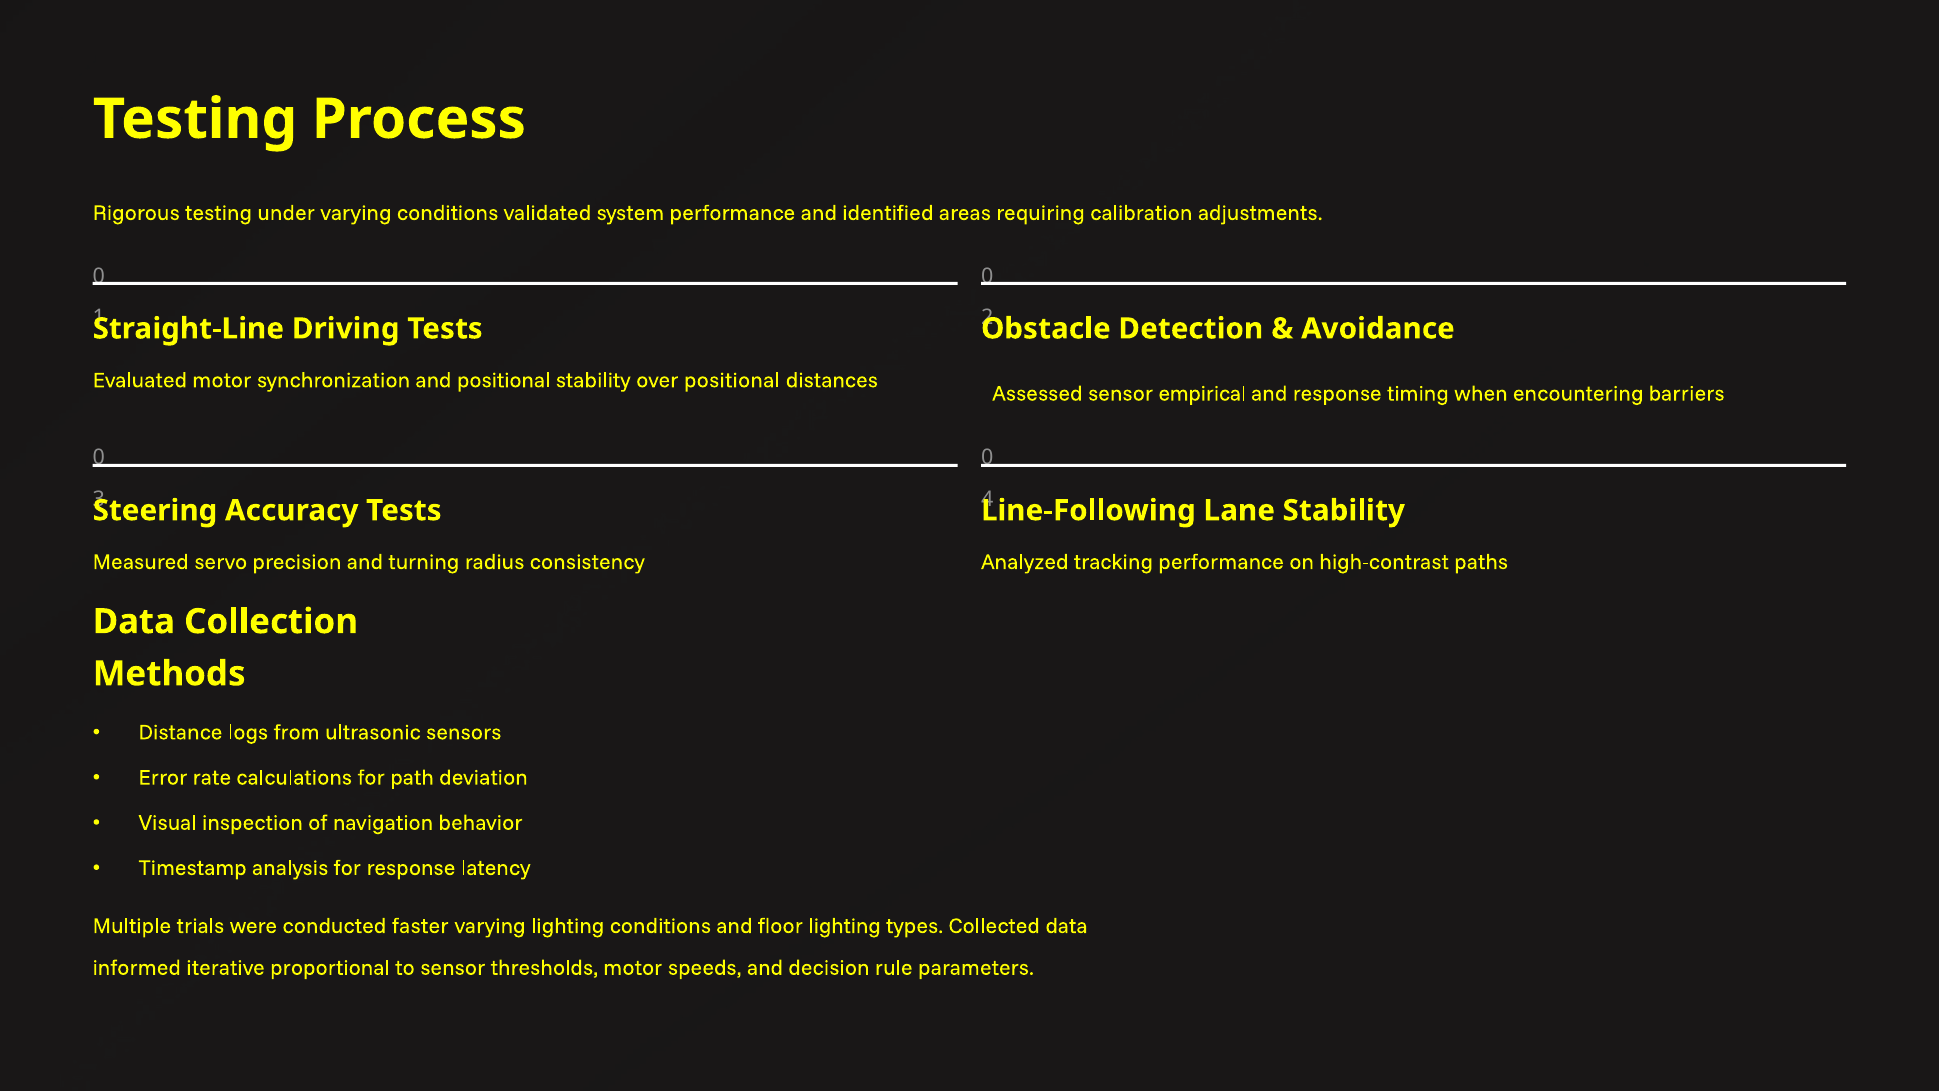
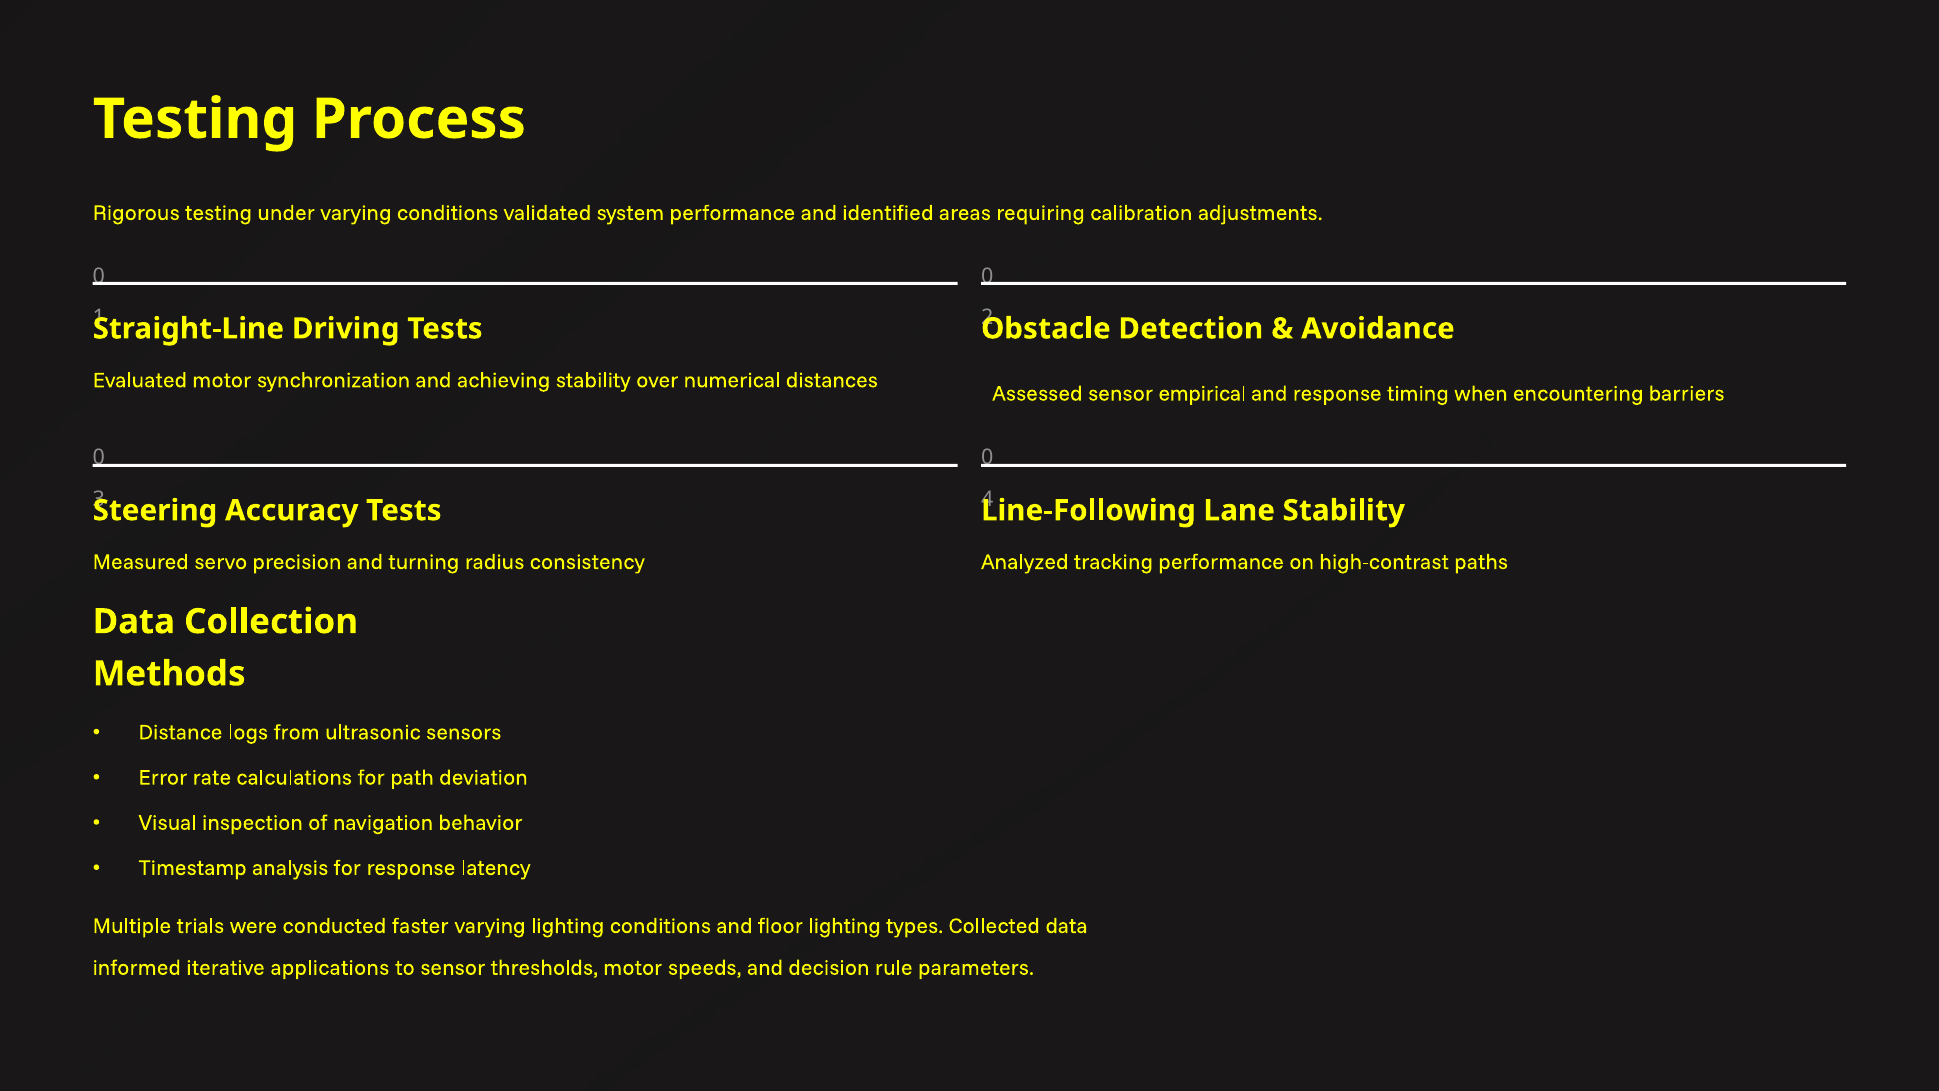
and positional: positional -> achieving
over positional: positional -> numerical
proportional: proportional -> applications
